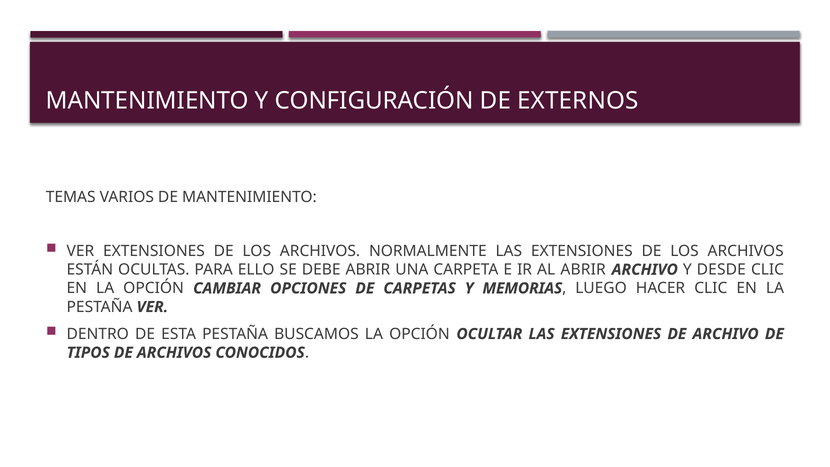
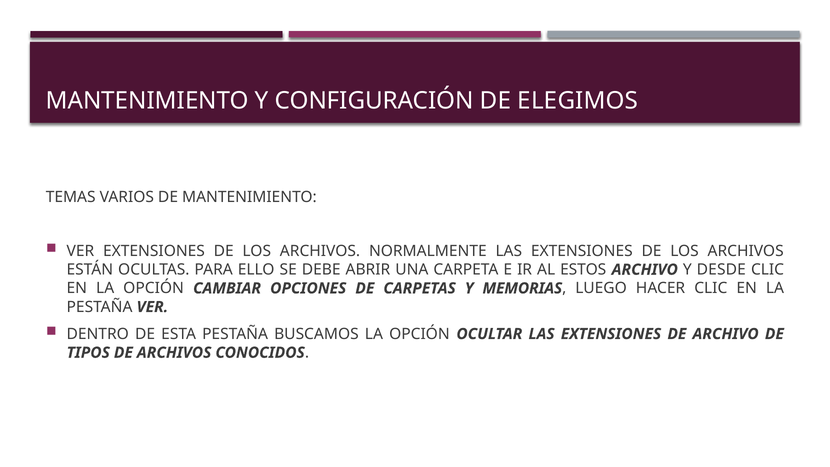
EXTERNOS: EXTERNOS -> ELEGIMOS
AL ABRIR: ABRIR -> ESTOS
